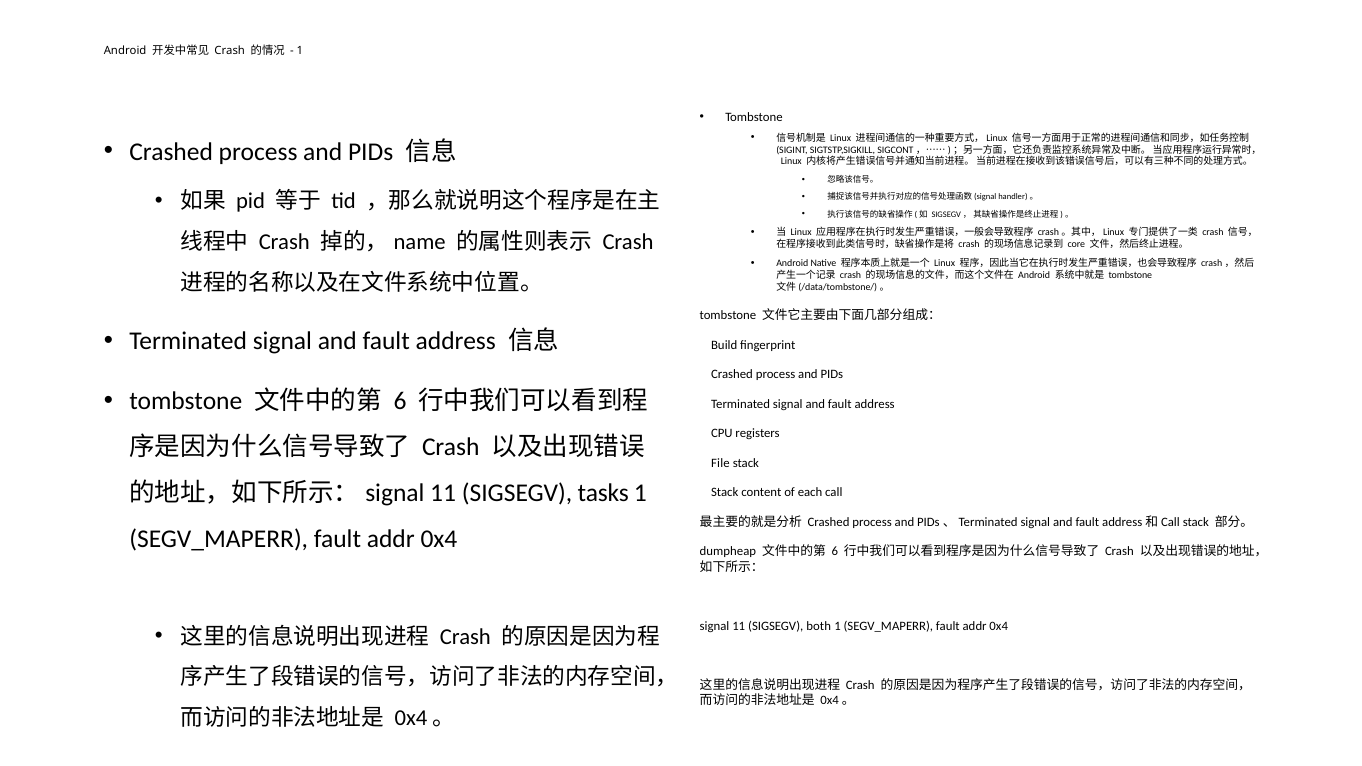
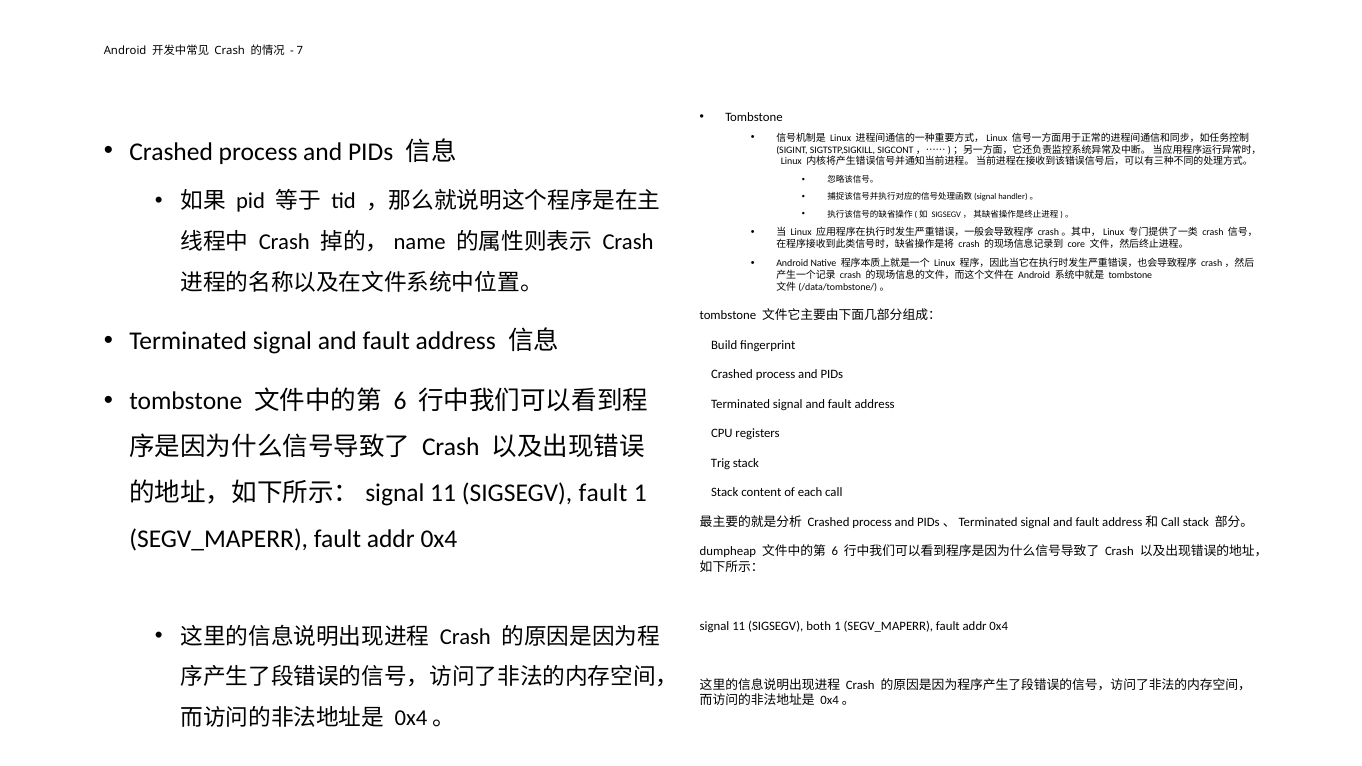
1 at (300, 51): 1 -> 7
File: File -> Trig
SIGSEGV tasks: tasks -> fault
